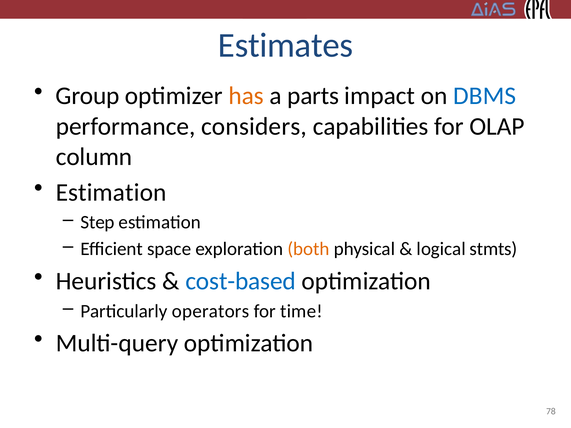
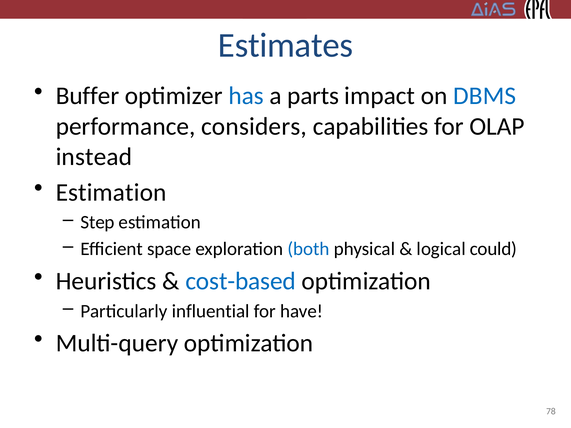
Group: Group -> Buffer
has colour: orange -> blue
column: column -> instead
both colour: orange -> blue
stmts: stmts -> could
operators: operators -> influential
time: time -> have
